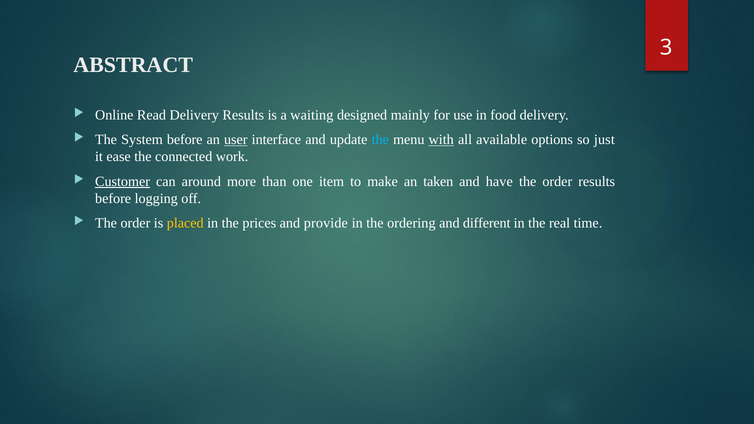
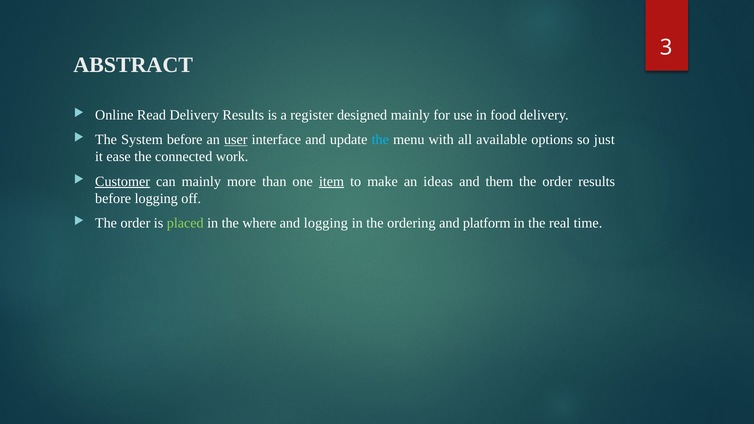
waiting: waiting -> register
with underline: present -> none
can around: around -> mainly
item underline: none -> present
taken: taken -> ideas
have: have -> them
placed colour: yellow -> light green
prices: prices -> where
and provide: provide -> logging
different: different -> platform
